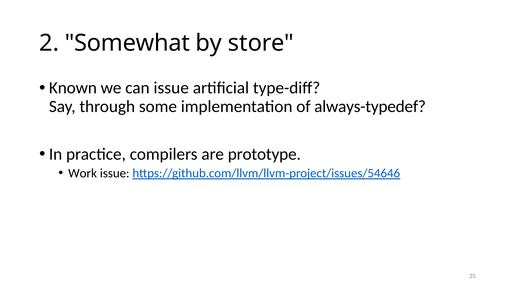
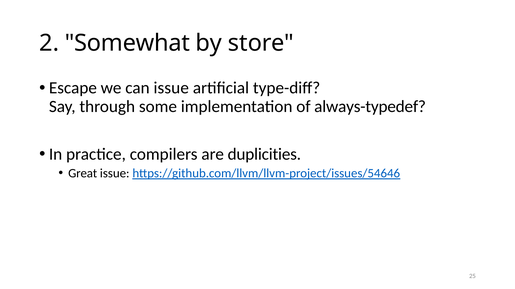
Known: Known -> Escape
prototype: prototype -> duplicities
Work: Work -> Great
